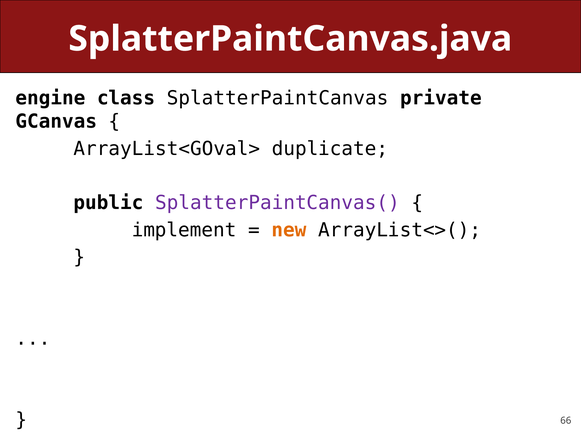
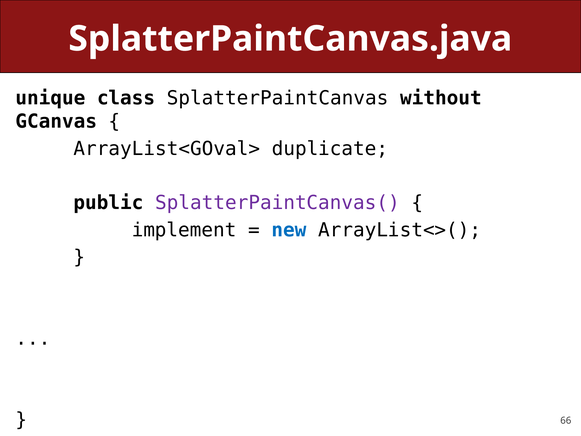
engine: engine -> unique
private: private -> without
new colour: orange -> blue
